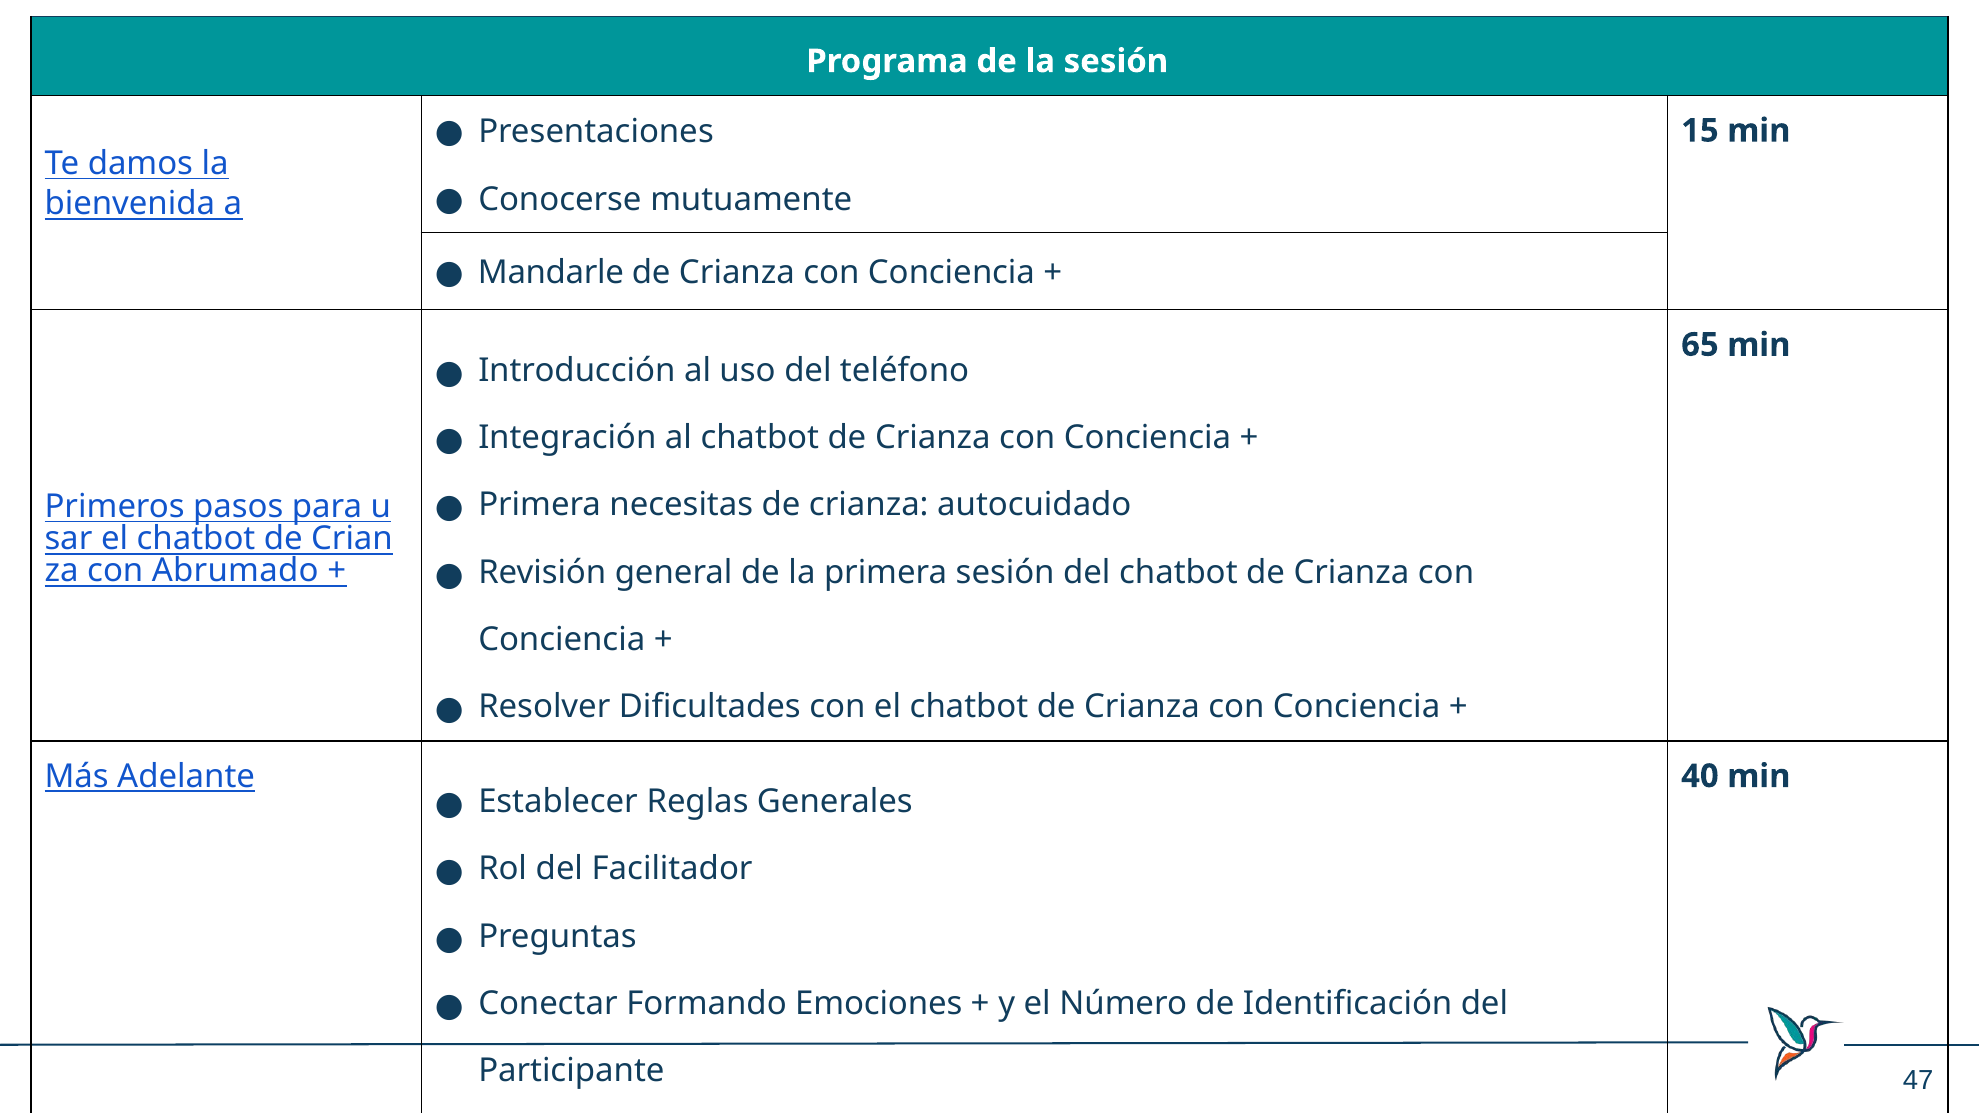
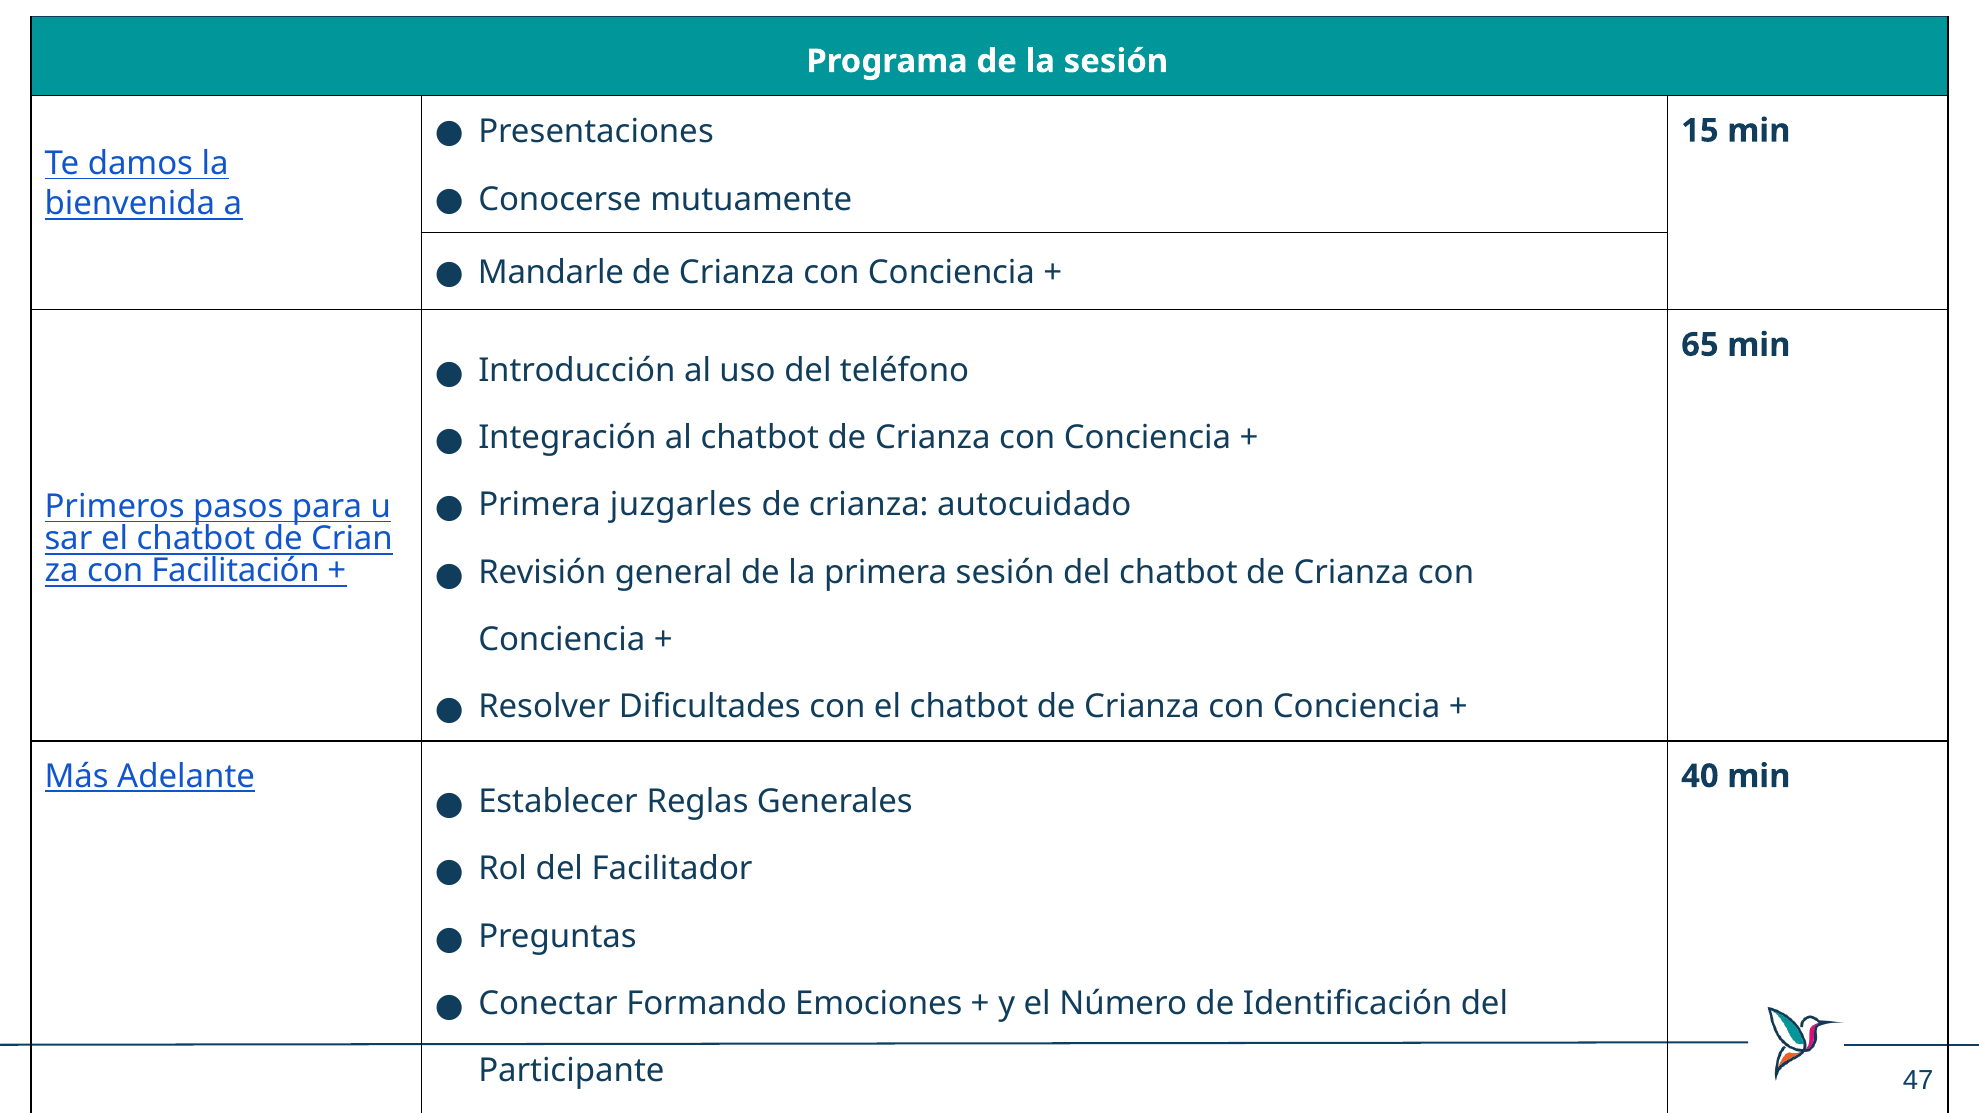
necesitas: necesitas -> juzgarles
Abrumado: Abrumado -> Facilitación
